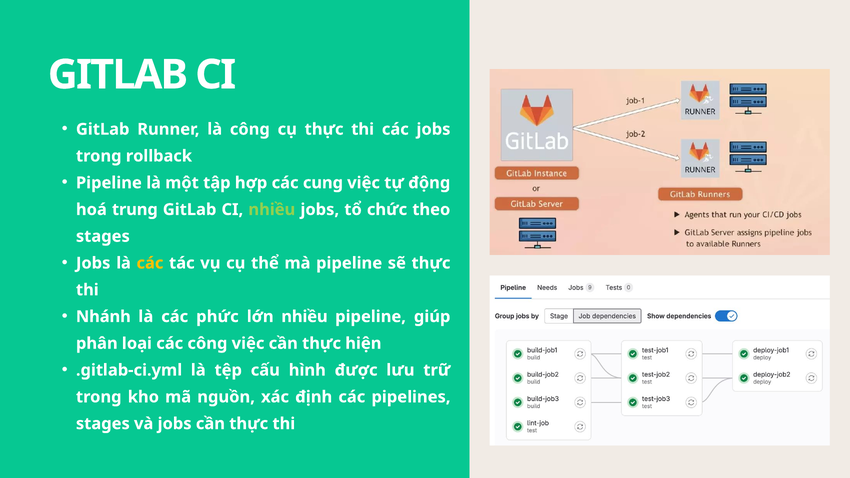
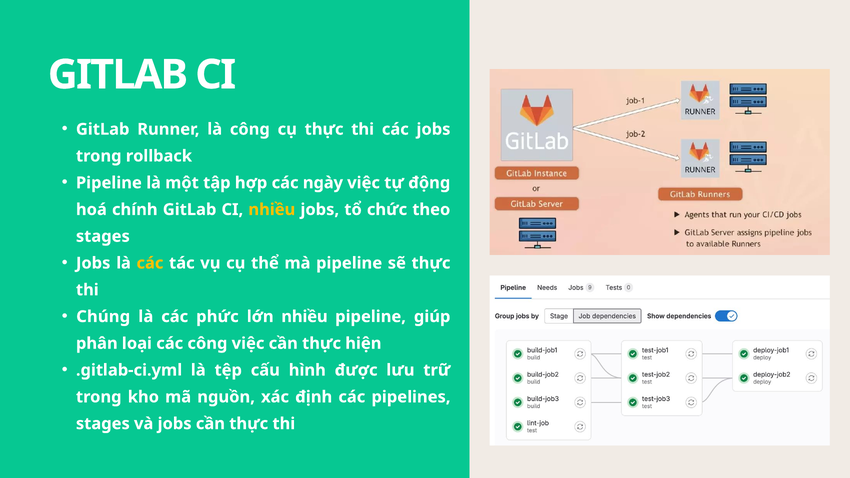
cung: cung -> ngày
trung: trung -> chính
nhiều at (272, 210) colour: light green -> yellow
Nhánh: Nhánh -> Chúng
